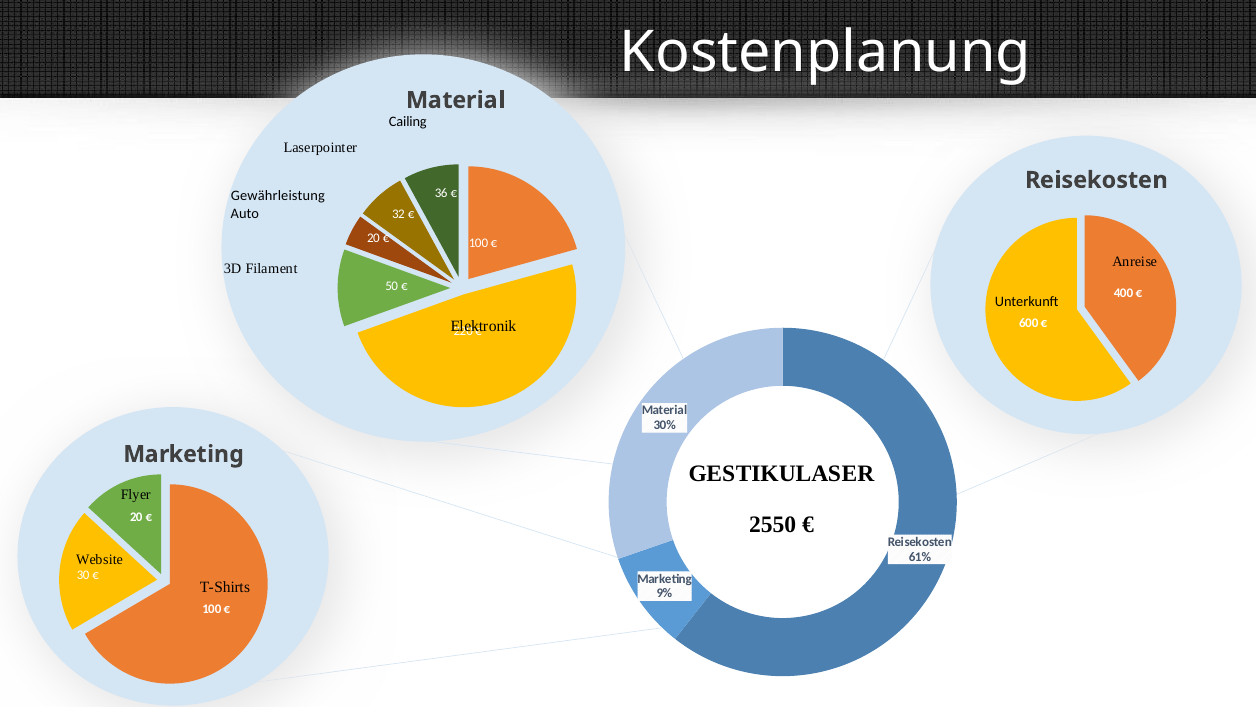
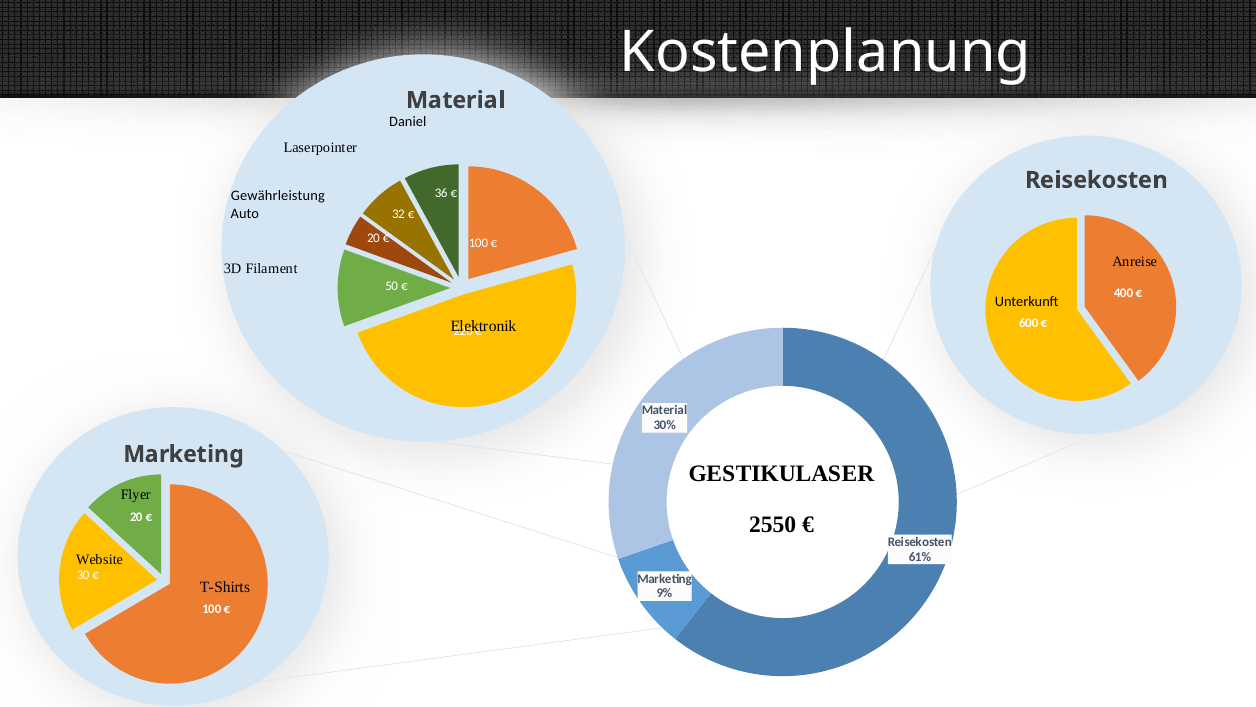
Cailing: Cailing -> Daniel
